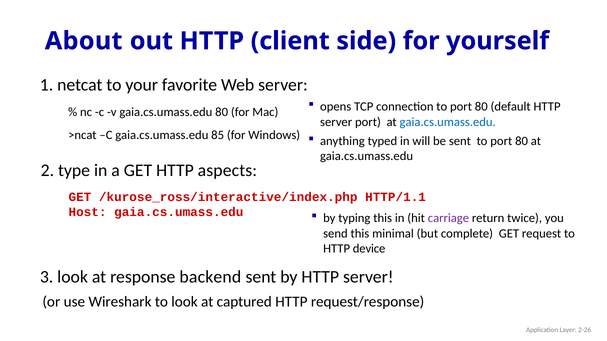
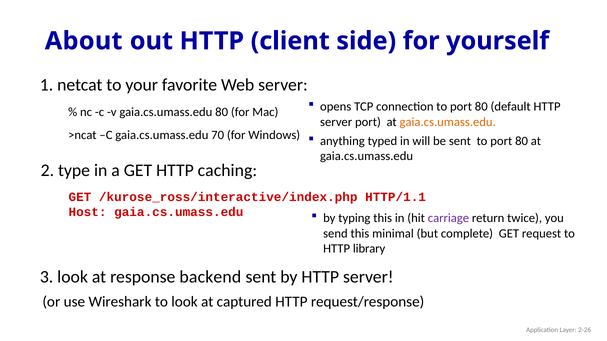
gaia.cs.umass.edu at (448, 122) colour: blue -> orange
85: 85 -> 70
aspects: aspects -> caching
device: device -> library
